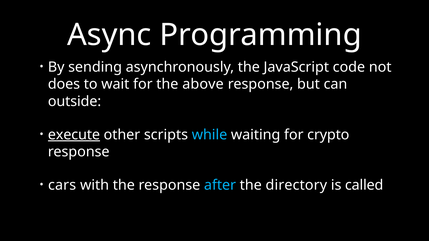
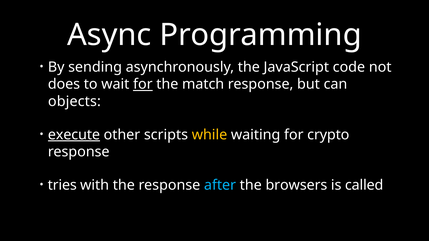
for at (143, 84) underline: none -> present
above: above -> match
outside: outside -> objects
while colour: light blue -> yellow
cars: cars -> tries
directory: directory -> browsers
